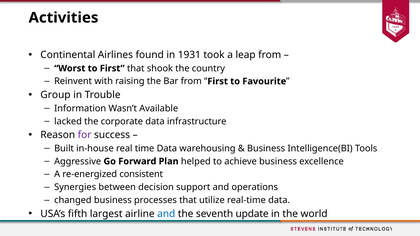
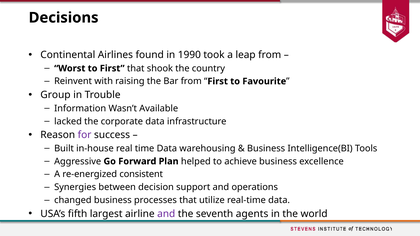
Activities: Activities -> Decisions
1931: 1931 -> 1990
and at (166, 214) colour: blue -> purple
update: update -> agents
